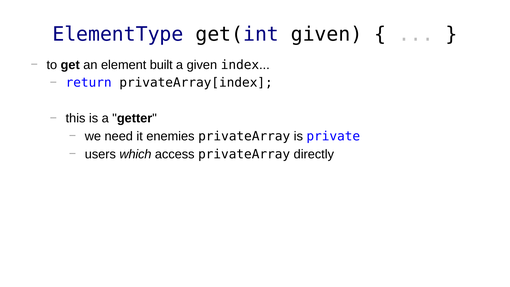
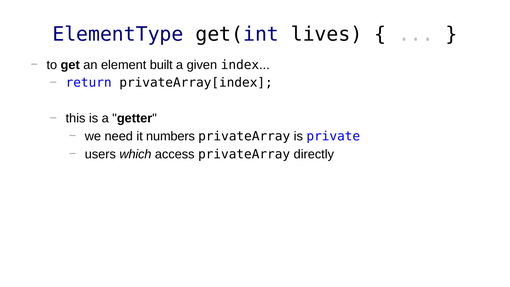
get(int given: given -> lives
enemies: enemies -> numbers
